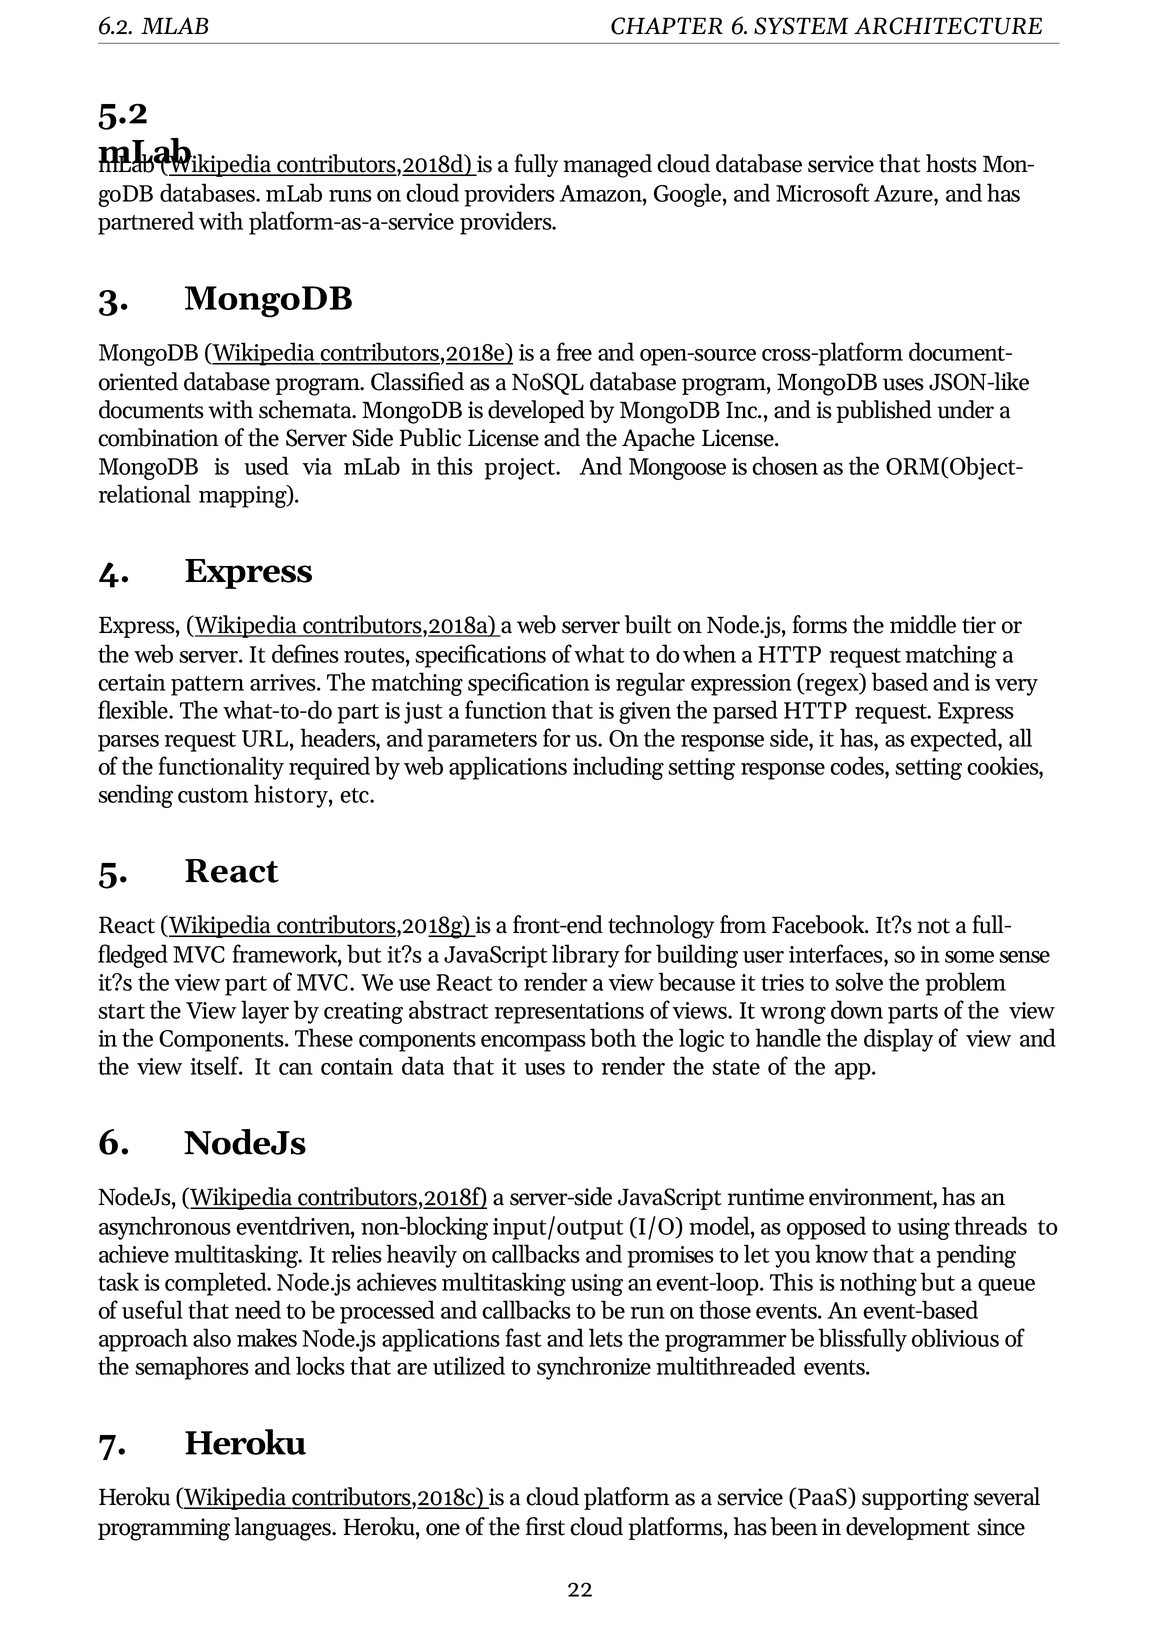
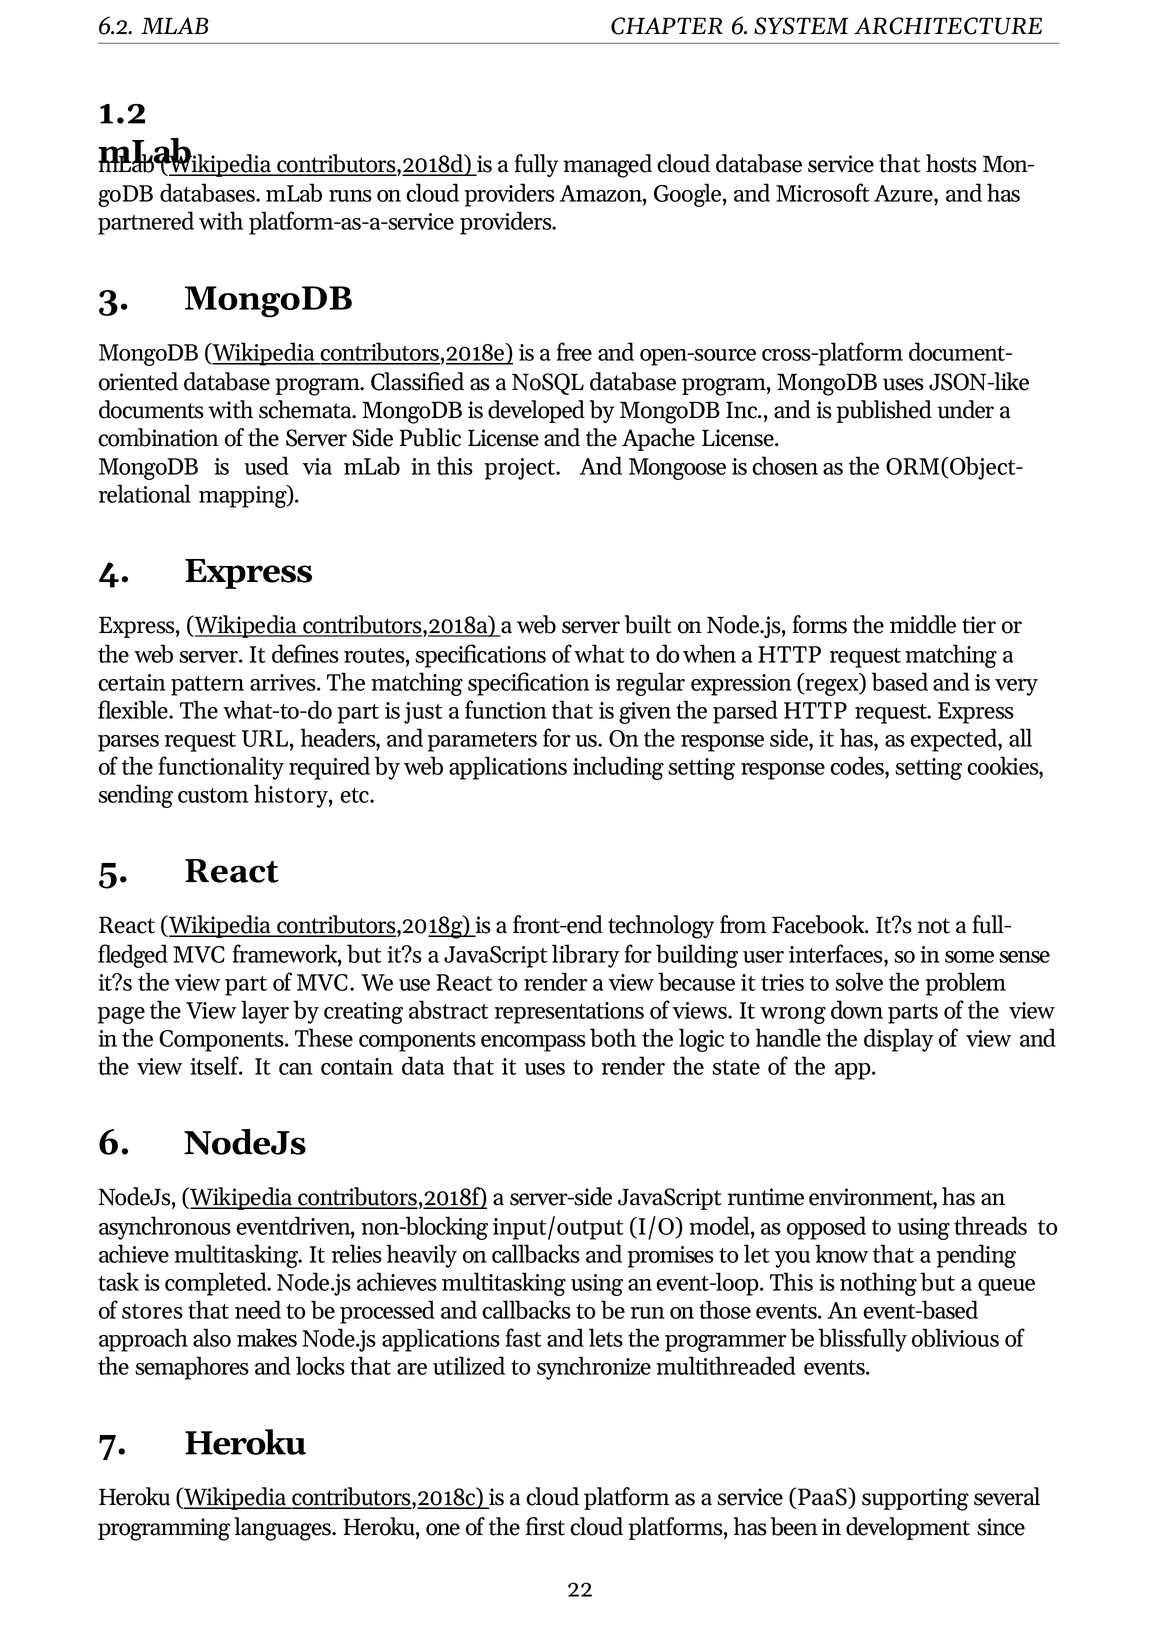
5.2: 5.2 -> 1.2
start: start -> page
useful: useful -> stores
